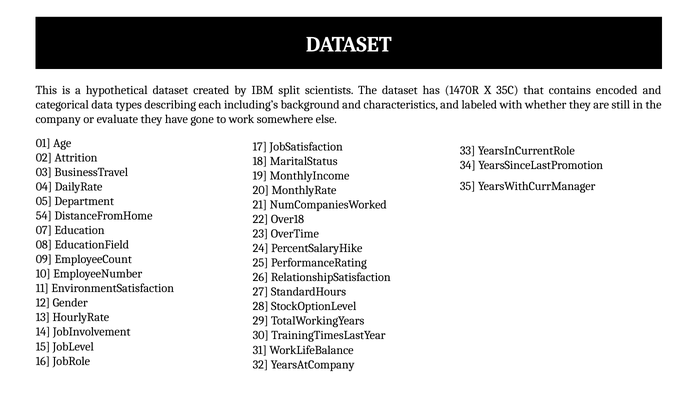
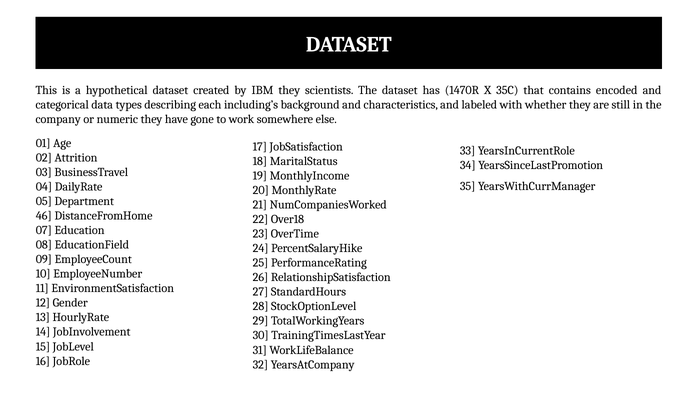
IBM split: split -> they
evaluate: evaluate -> numeric
54: 54 -> 46
